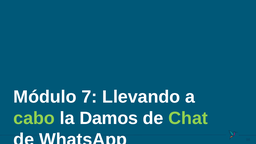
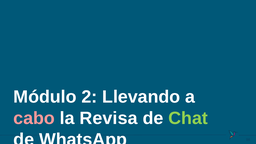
7: 7 -> 2
cabo colour: light green -> pink
Damos: Damos -> Revisa
